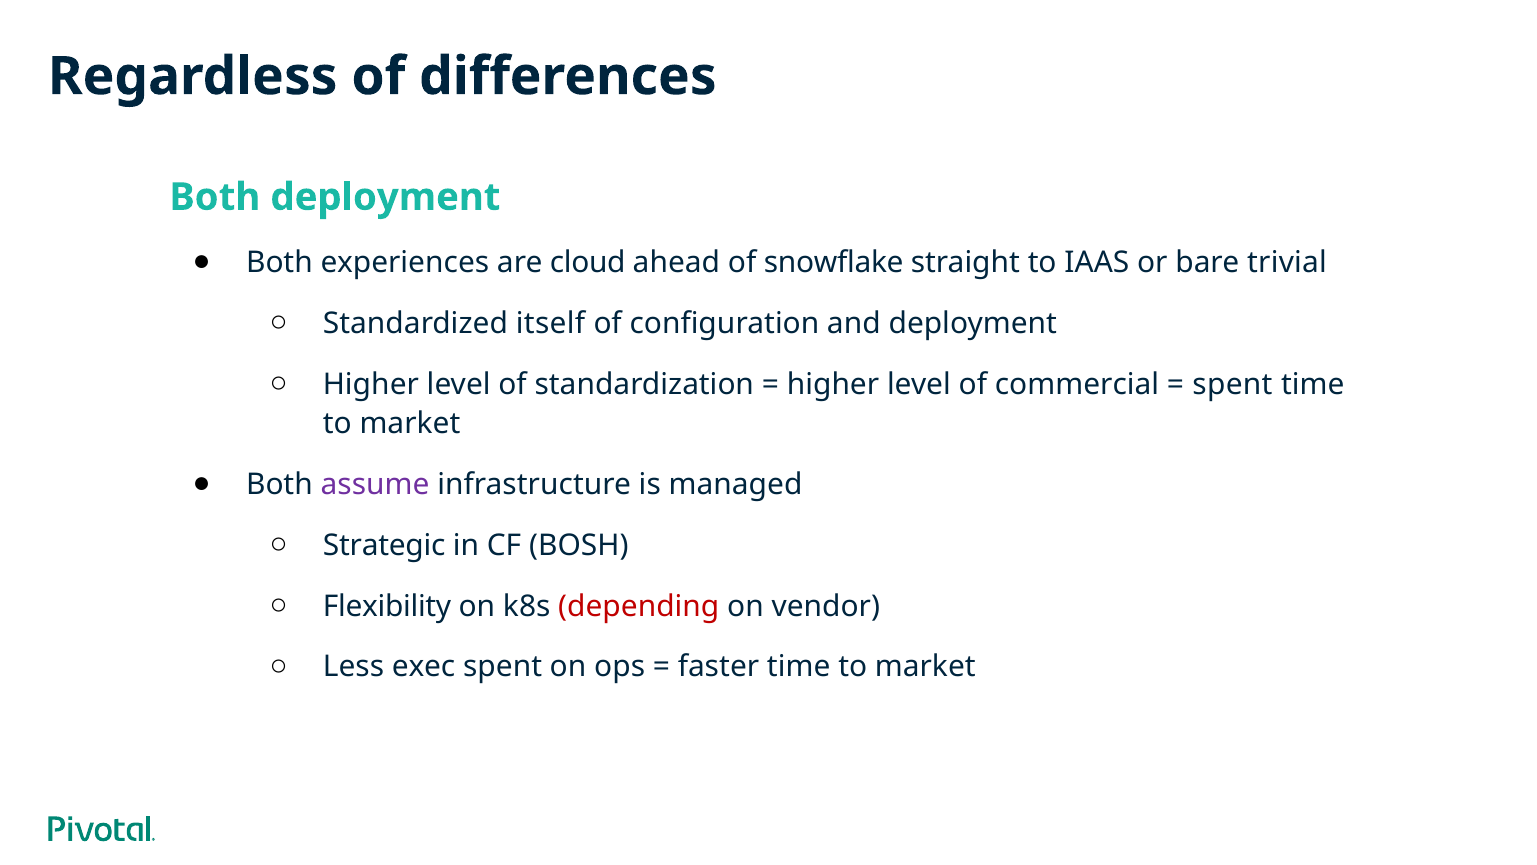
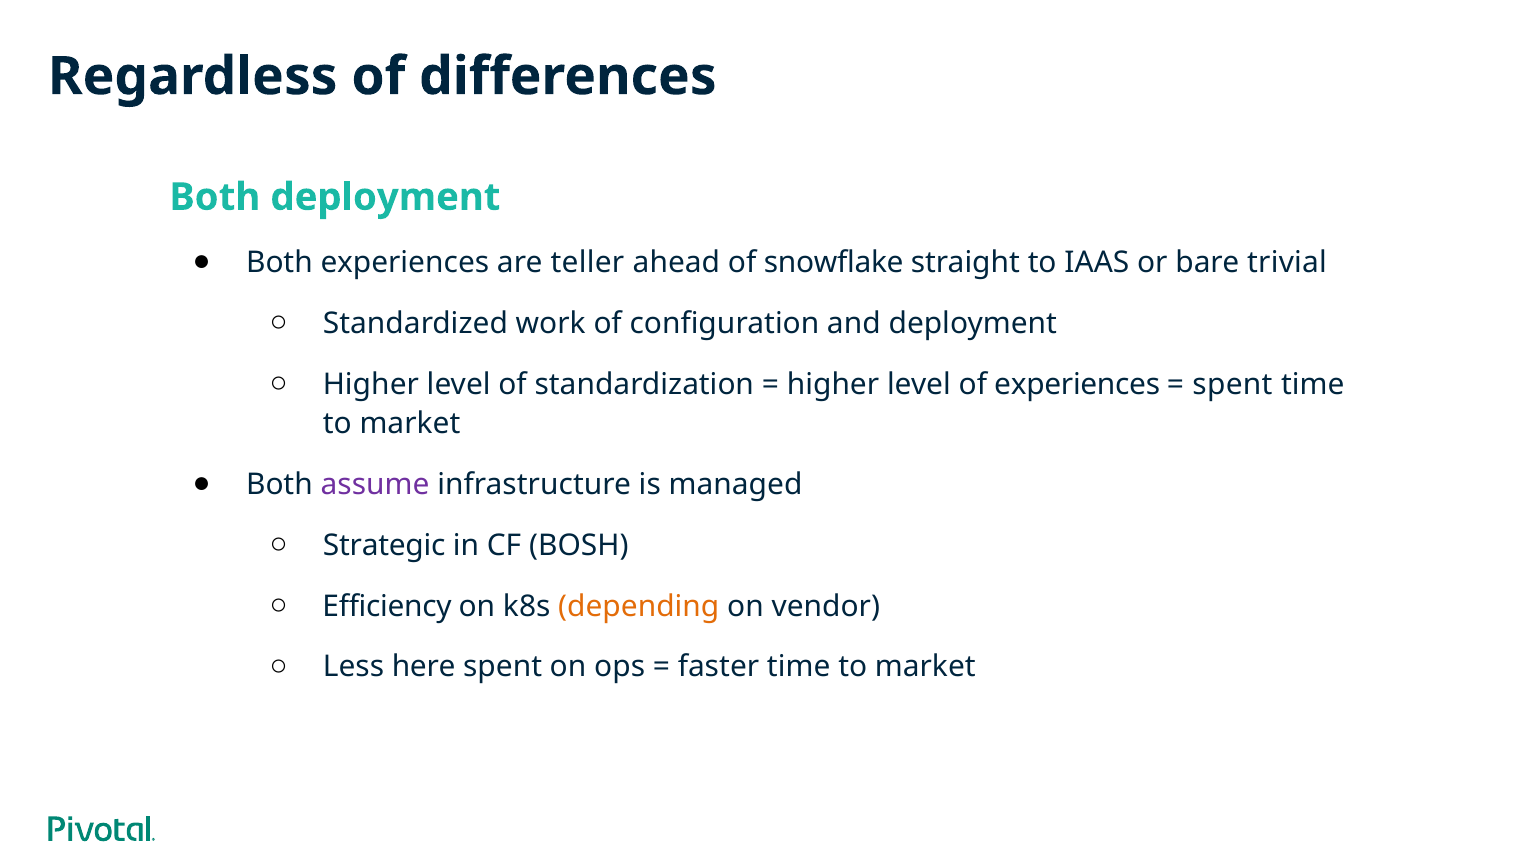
cloud: cloud -> teller
itself: itself -> work
of commercial: commercial -> experiences
Flexibility: Flexibility -> Efficiency
depending colour: red -> orange
exec: exec -> here
